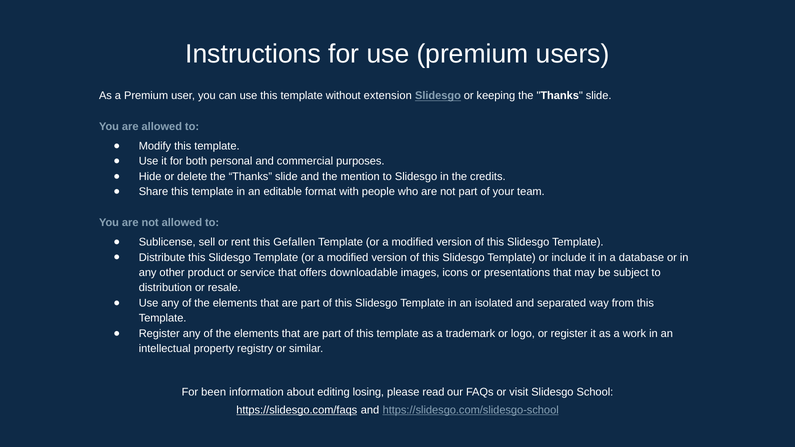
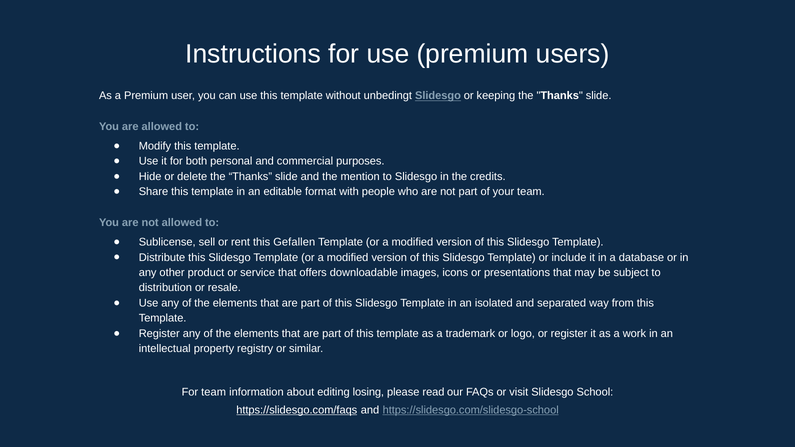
extension: extension -> unbedingt
For been: been -> team
